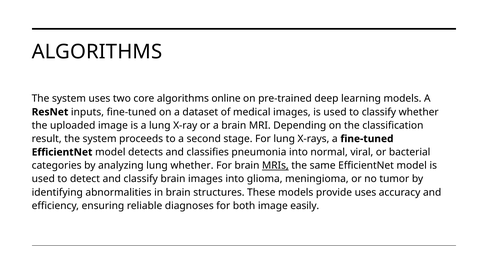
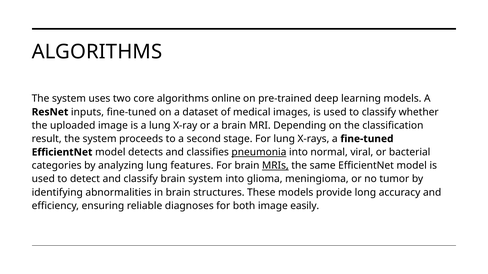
pneumonia underline: none -> present
lung whether: whether -> features
brain images: images -> system
provide uses: uses -> long
